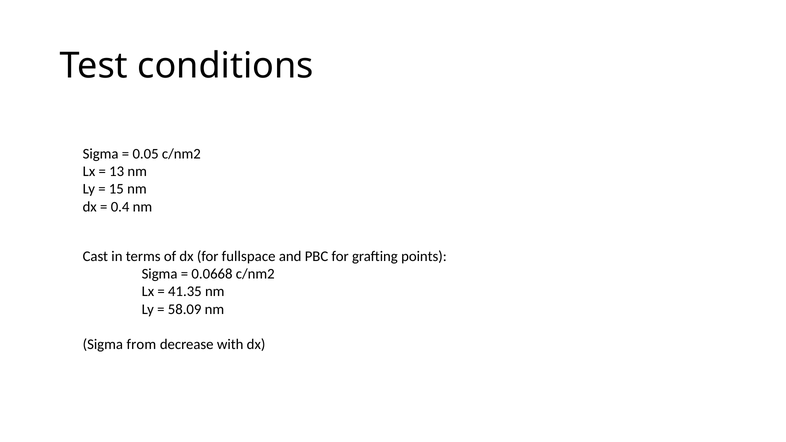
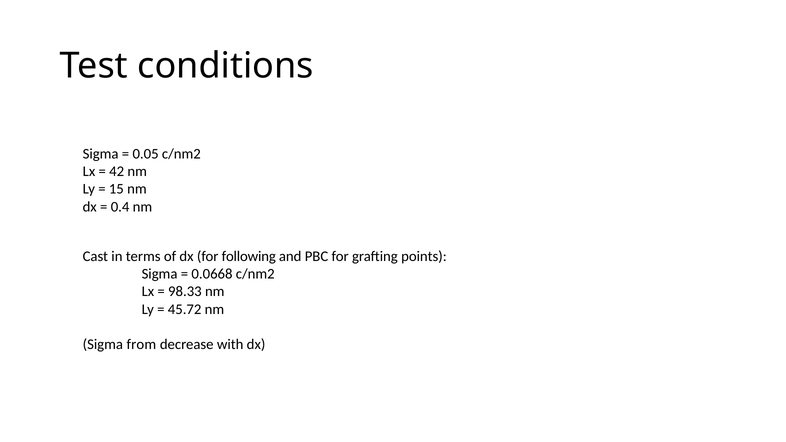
13: 13 -> 42
fullspace: fullspace -> following
41.35: 41.35 -> 98.33
58.09: 58.09 -> 45.72
